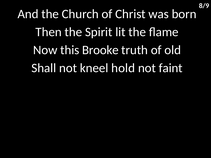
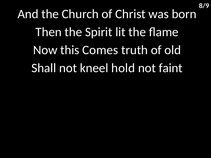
Brooke: Brooke -> Comes
